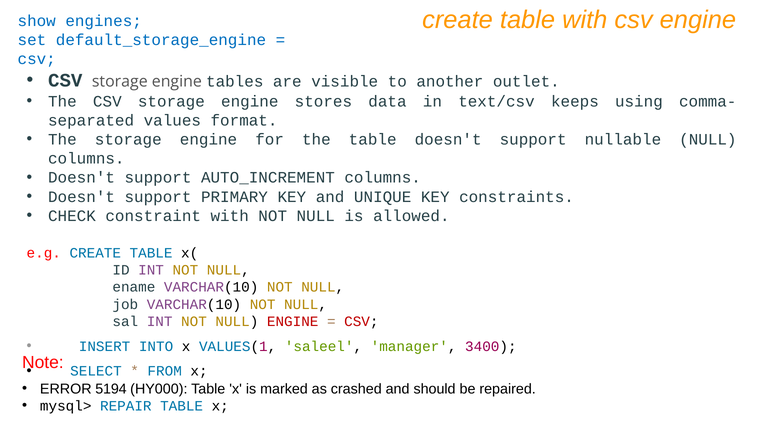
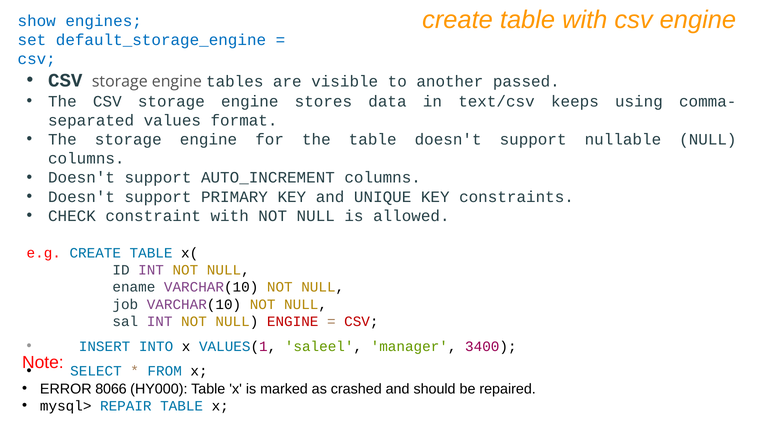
outlet: outlet -> passed
5194: 5194 -> 8066
